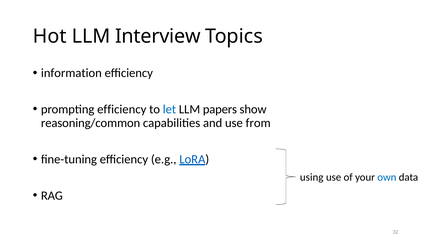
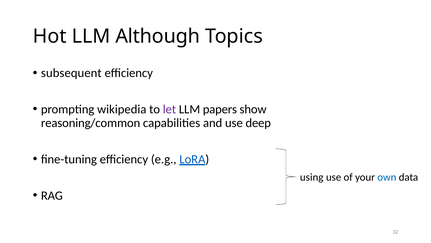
Interview: Interview -> Although
information: information -> subsequent
prompting efficiency: efficiency -> wikipedia
let colour: blue -> purple
from: from -> deep
